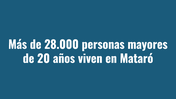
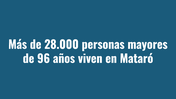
20: 20 -> 96
